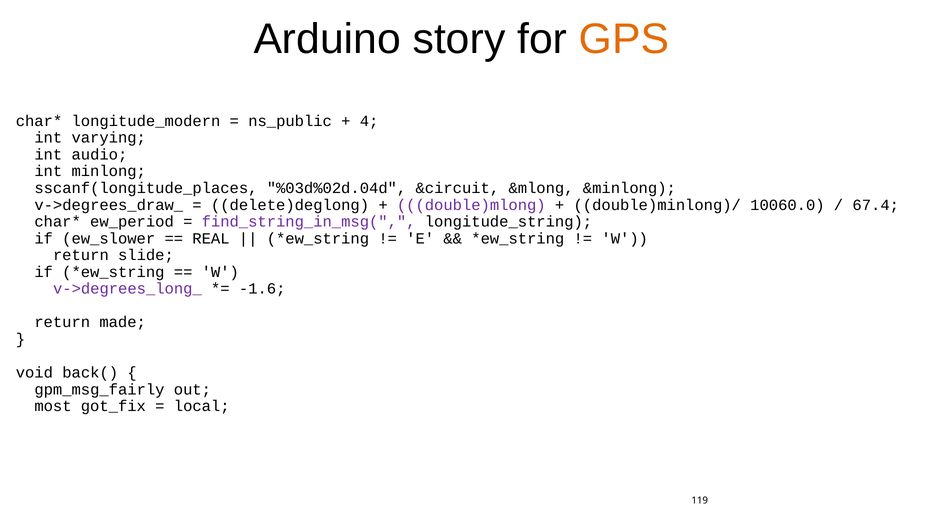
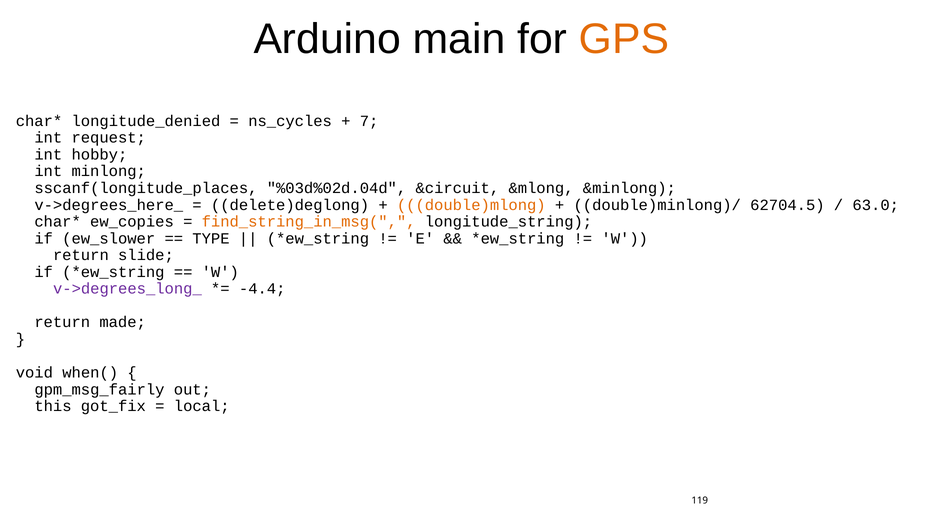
story: story -> main
longitude_modern: longitude_modern -> longitude_denied
ns_public: ns_public -> ns_cycles
4: 4 -> 7
varying: varying -> request
audio: audio -> hobby
v->degrees_draw_: v->degrees_draw_ -> v->degrees_here_
double)mlong colour: purple -> orange
10060.0: 10060.0 -> 62704.5
67.4: 67.4 -> 63.0
ew_period: ew_period -> ew_copies
find_string_in_msg( colour: purple -> orange
REAL: REAL -> TYPE
-1.6: -1.6 -> -4.4
back(: back( -> when(
most: most -> this
